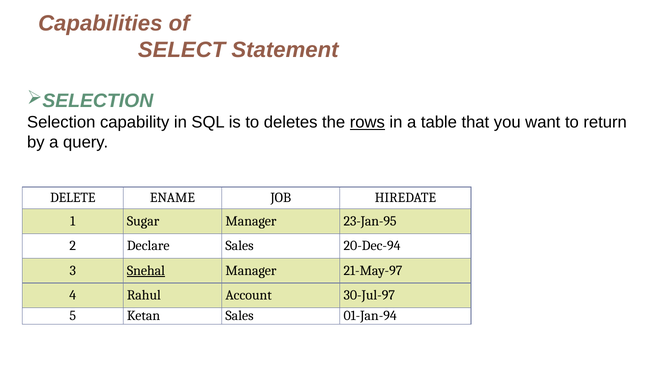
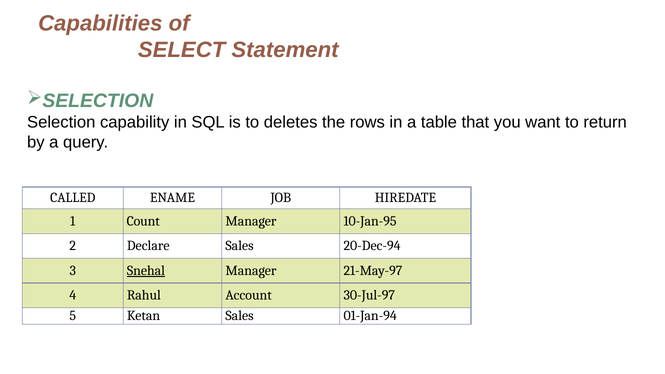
rows underline: present -> none
DELETE: DELETE -> CALLED
Sugar: Sugar -> Count
23-Jan-95: 23-Jan-95 -> 10-Jan-95
